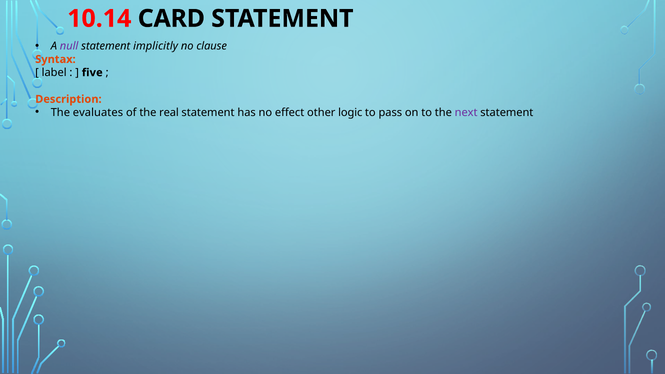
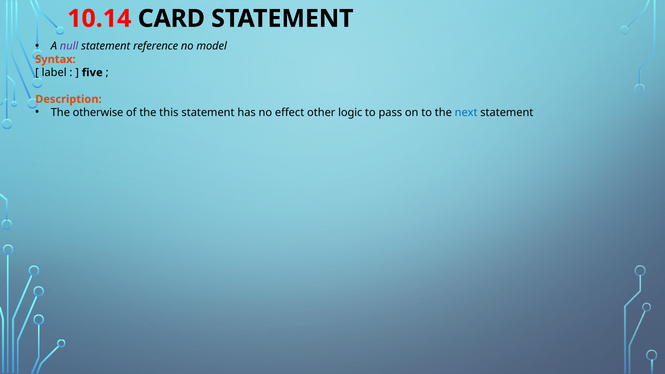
implicitly: implicitly -> reference
clause: clause -> model
evaluates: evaluates -> otherwise
real: real -> this
next colour: purple -> blue
